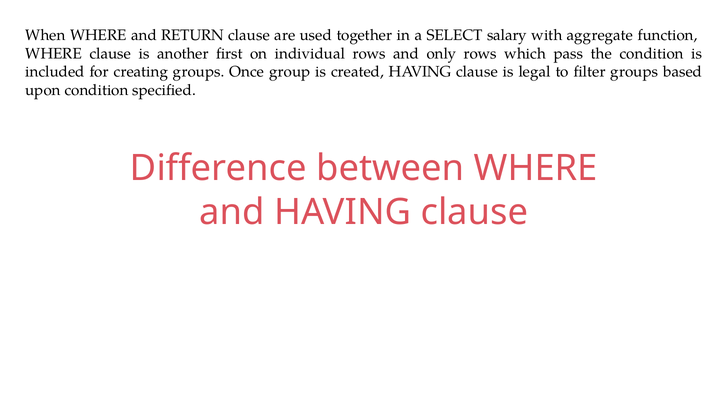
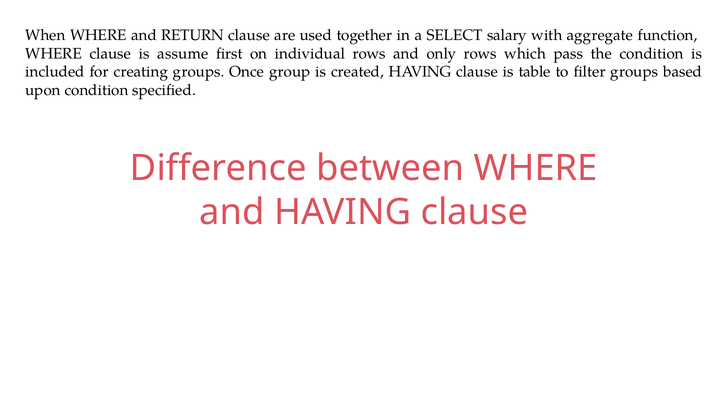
another: another -> assume
legal: legal -> table
